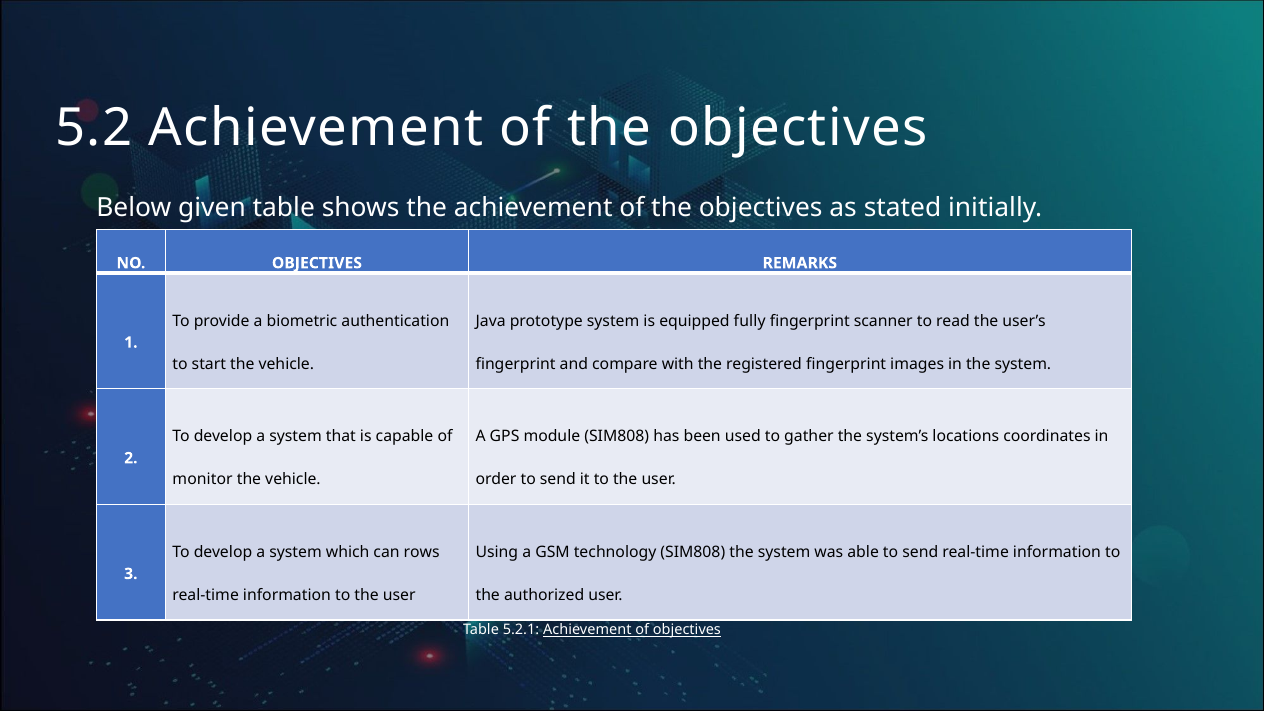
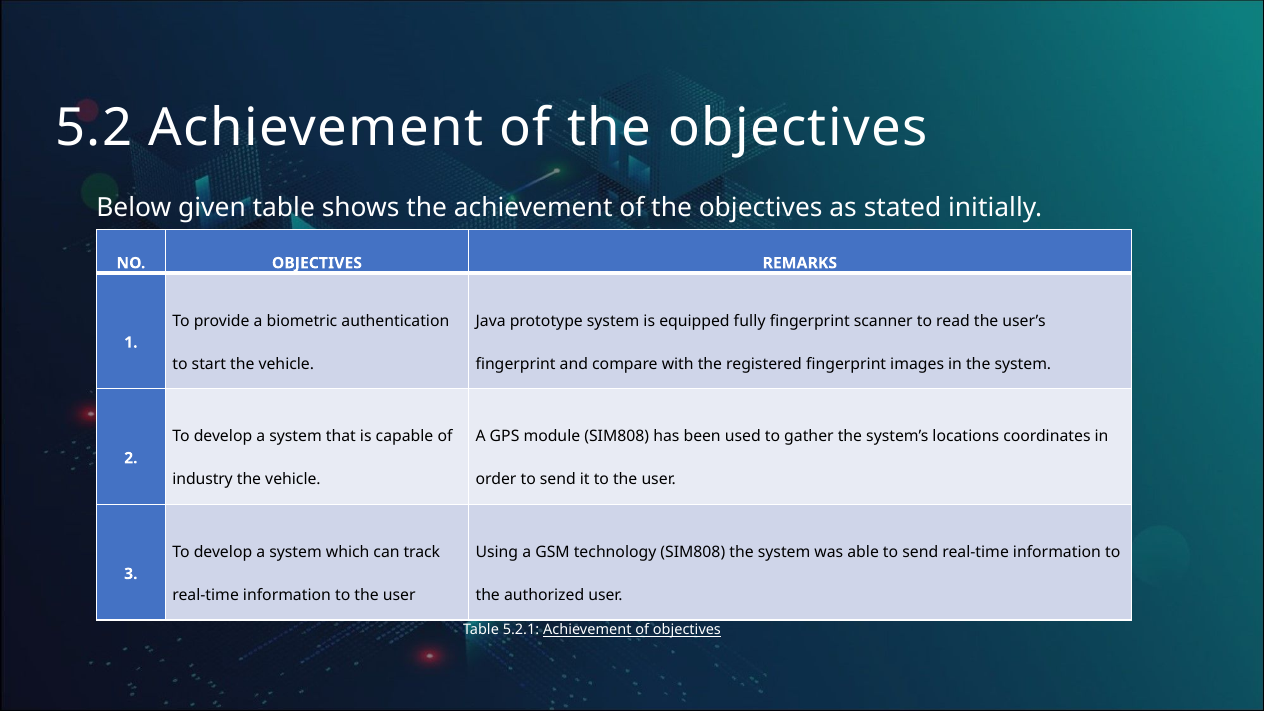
monitor: monitor -> industry
rows: rows -> track
